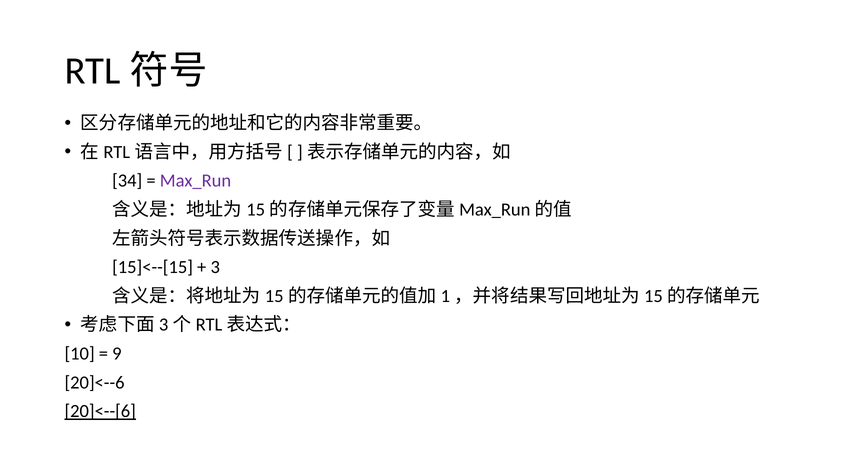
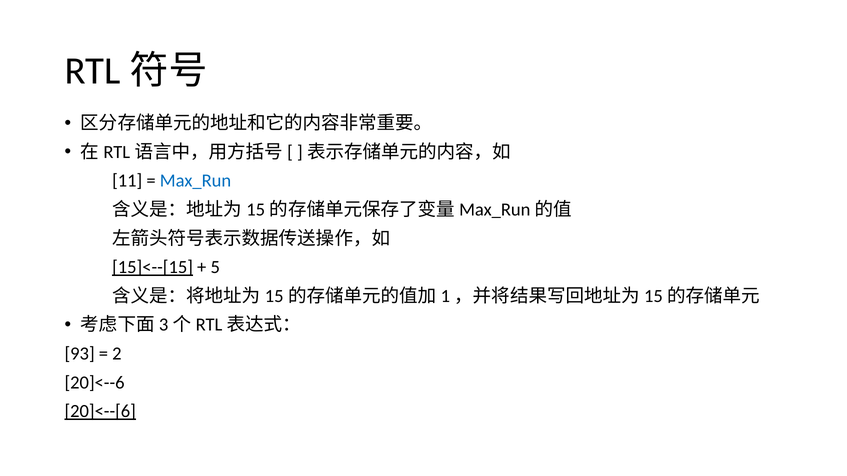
34: 34 -> 11
Max_Run colour: purple -> blue
15]<--[15 underline: none -> present
3: 3 -> 5
10: 10 -> 93
9: 9 -> 2
